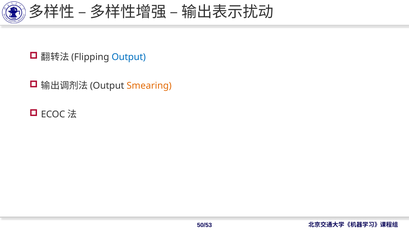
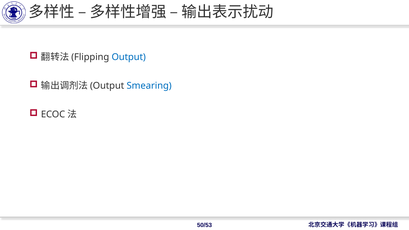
Smearing colour: orange -> blue
